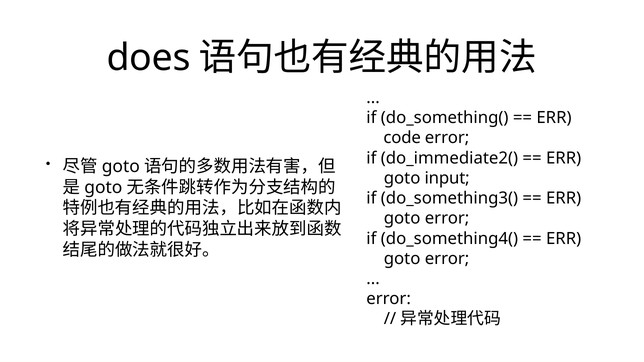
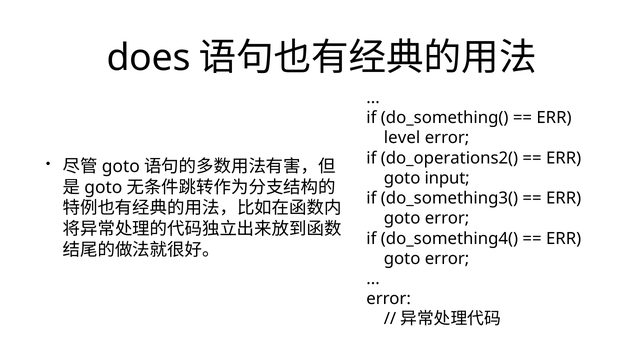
code: code -> level
do_immediate2(: do_immediate2( -> do_operations2(
